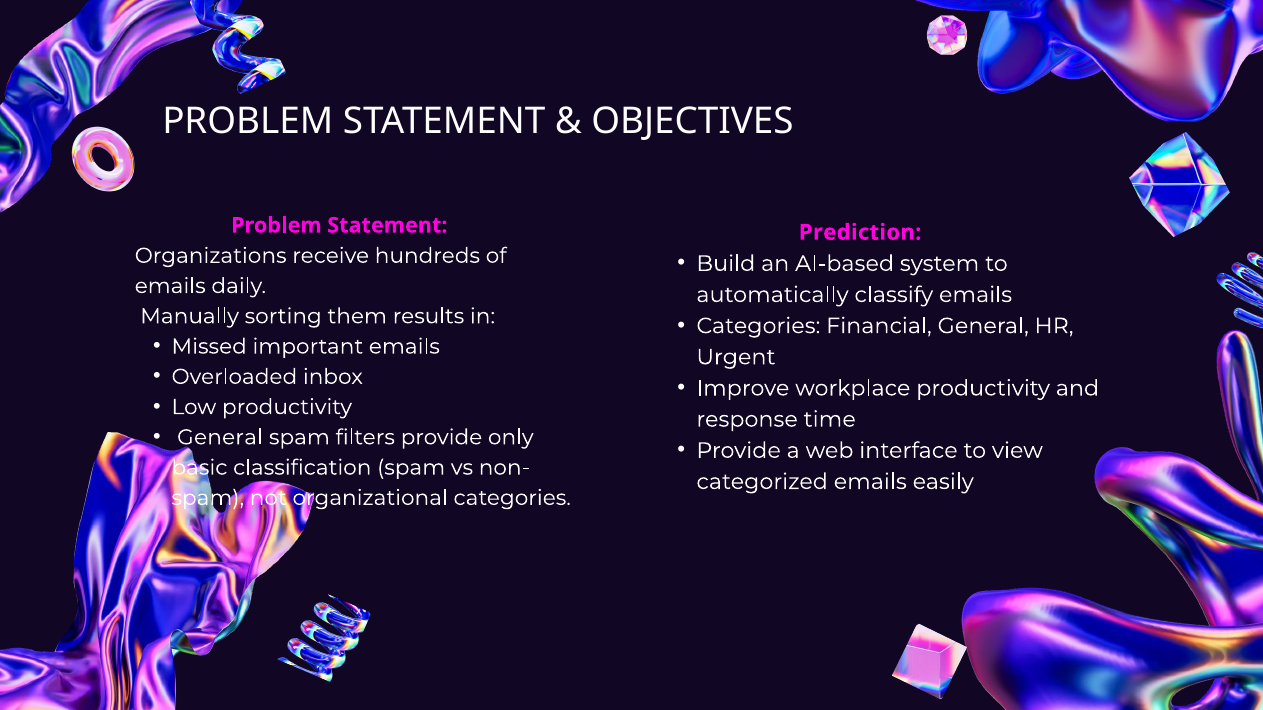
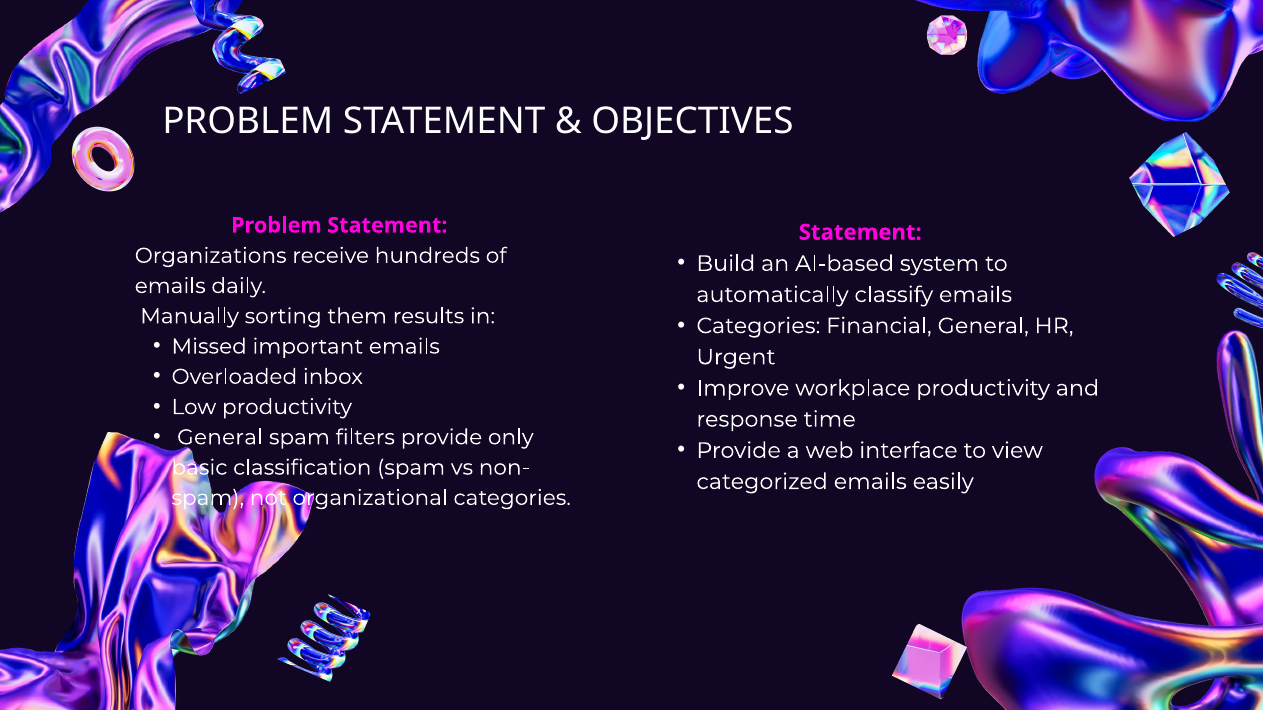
Prediction at (860, 233): Prediction -> Statement
